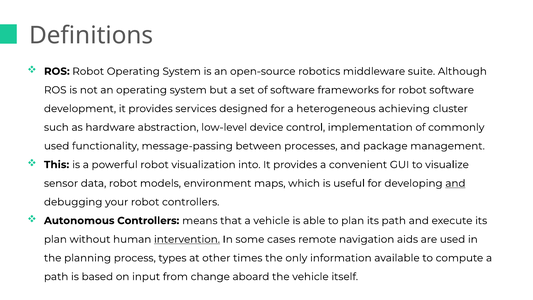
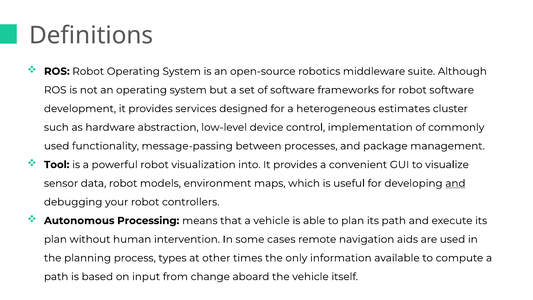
achieving: achieving -> estimates
This: This -> Tool
Autonomous Controllers: Controllers -> Processing
intervention underline: present -> none
